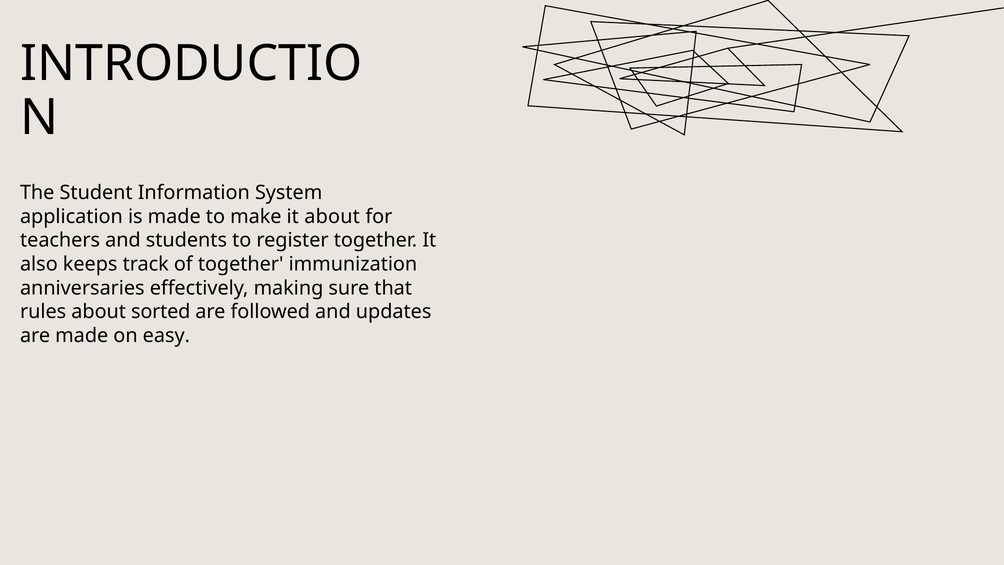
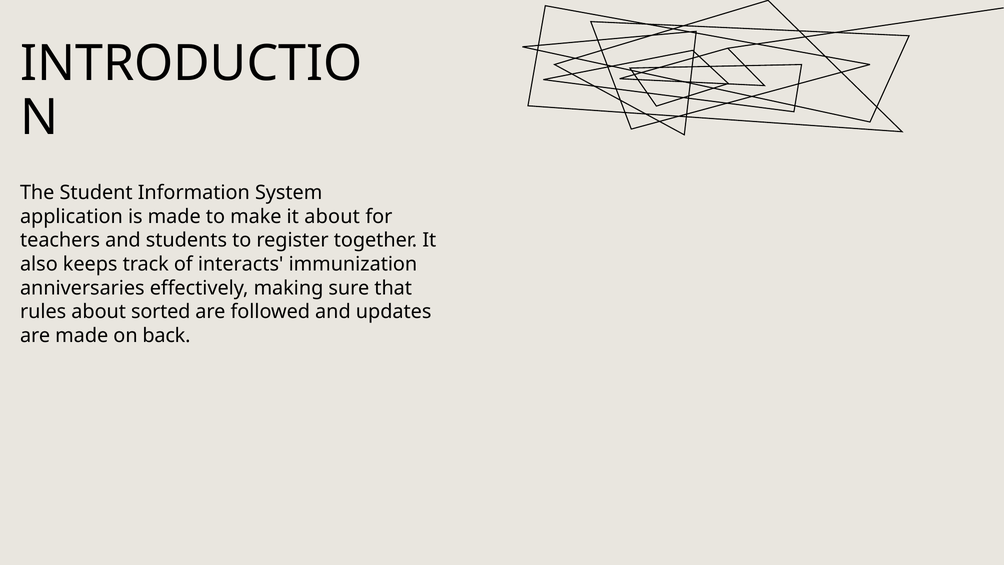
of together: together -> interacts
easy: easy -> back
